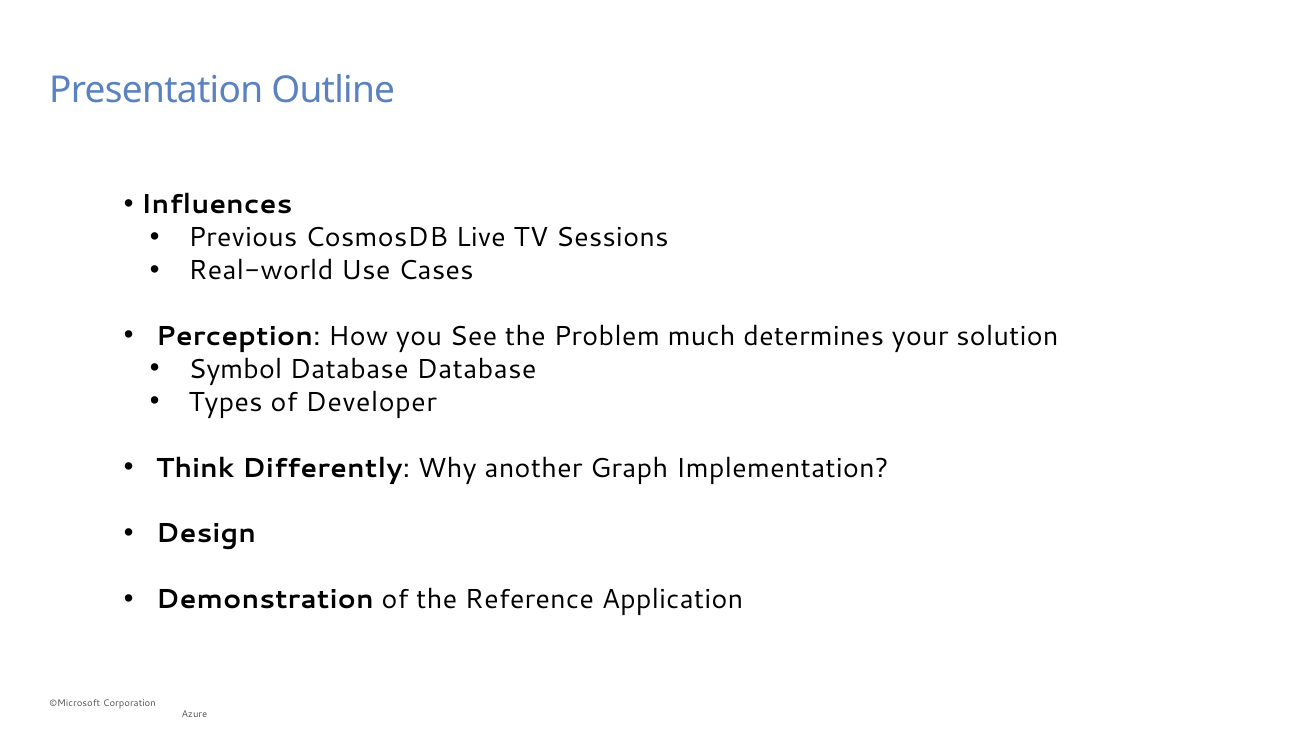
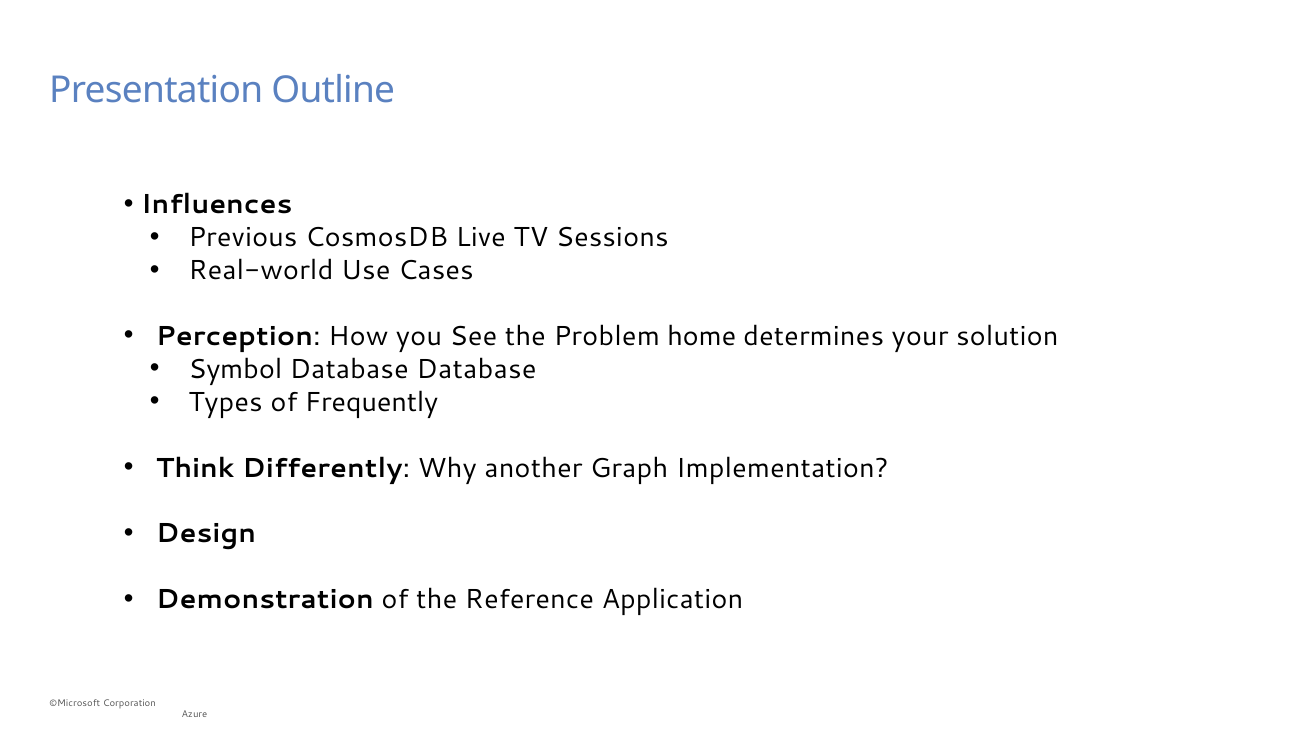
much: much -> home
Developer: Developer -> Frequently
